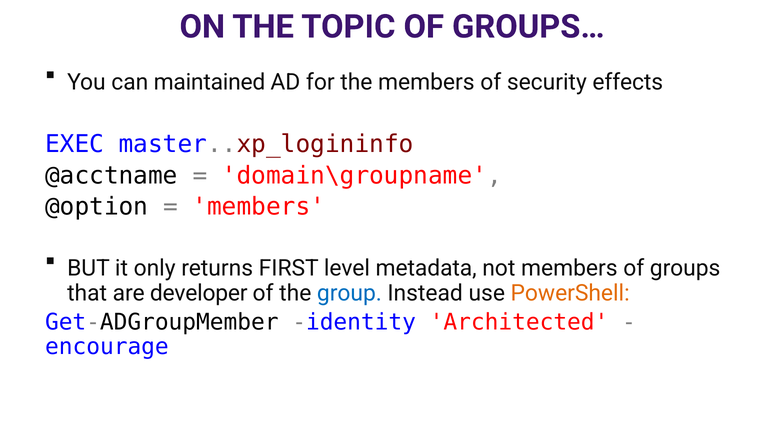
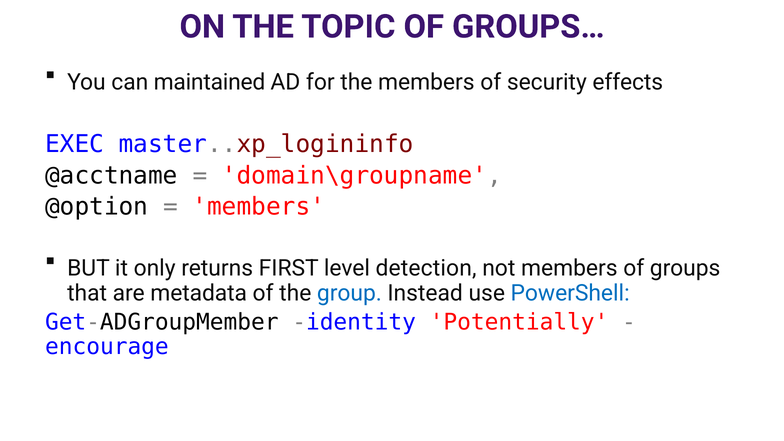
metadata: metadata -> detection
developer: developer -> metadata
PowerShell colour: orange -> blue
Architected: Architected -> Potentially
